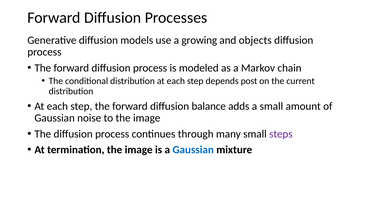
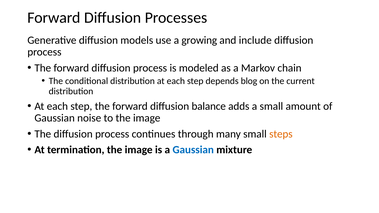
objects: objects -> include
post: post -> blog
steps colour: purple -> orange
